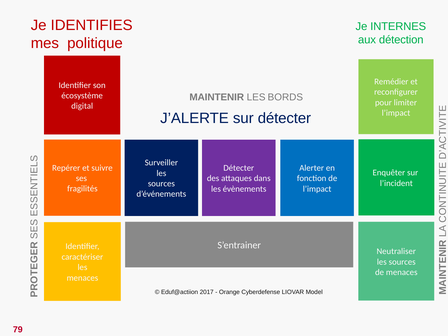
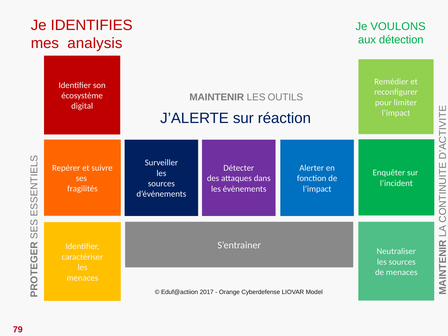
INTERNES: INTERNES -> VOULONS
politique: politique -> analysis
BORDS: BORDS -> OUTILS
sur détecter: détecter -> réaction
